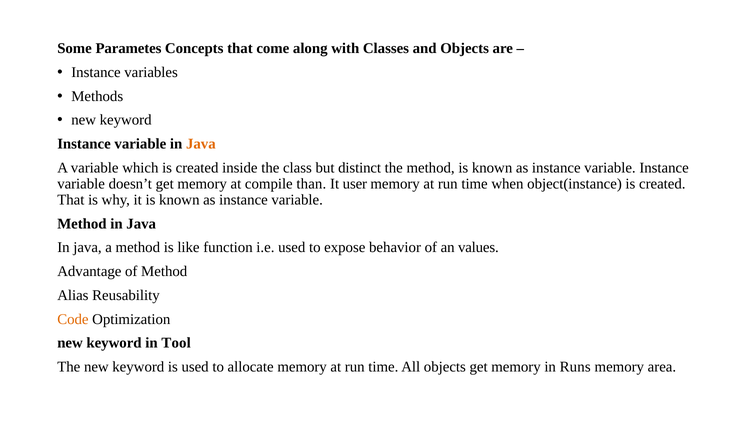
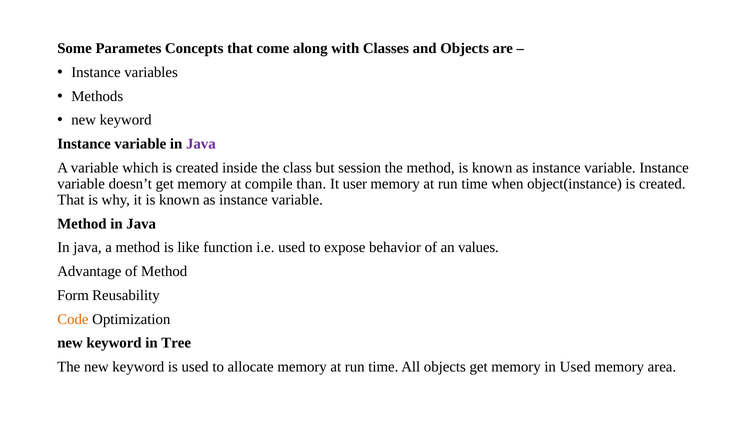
Java at (201, 144) colour: orange -> purple
distinct: distinct -> session
Alias: Alias -> Form
Tool: Tool -> Tree
in Runs: Runs -> Used
